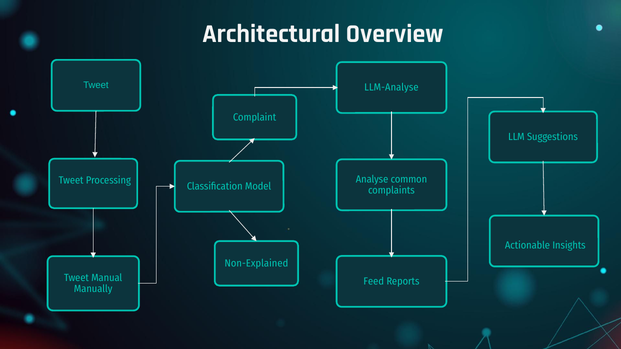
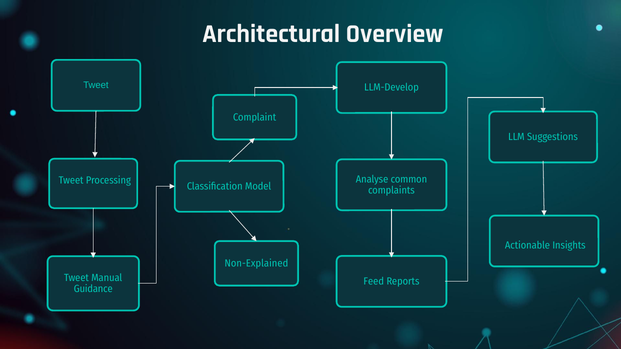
LLM-Analyse: LLM-Analyse -> LLM-Develop
Manually: Manually -> Guidance
